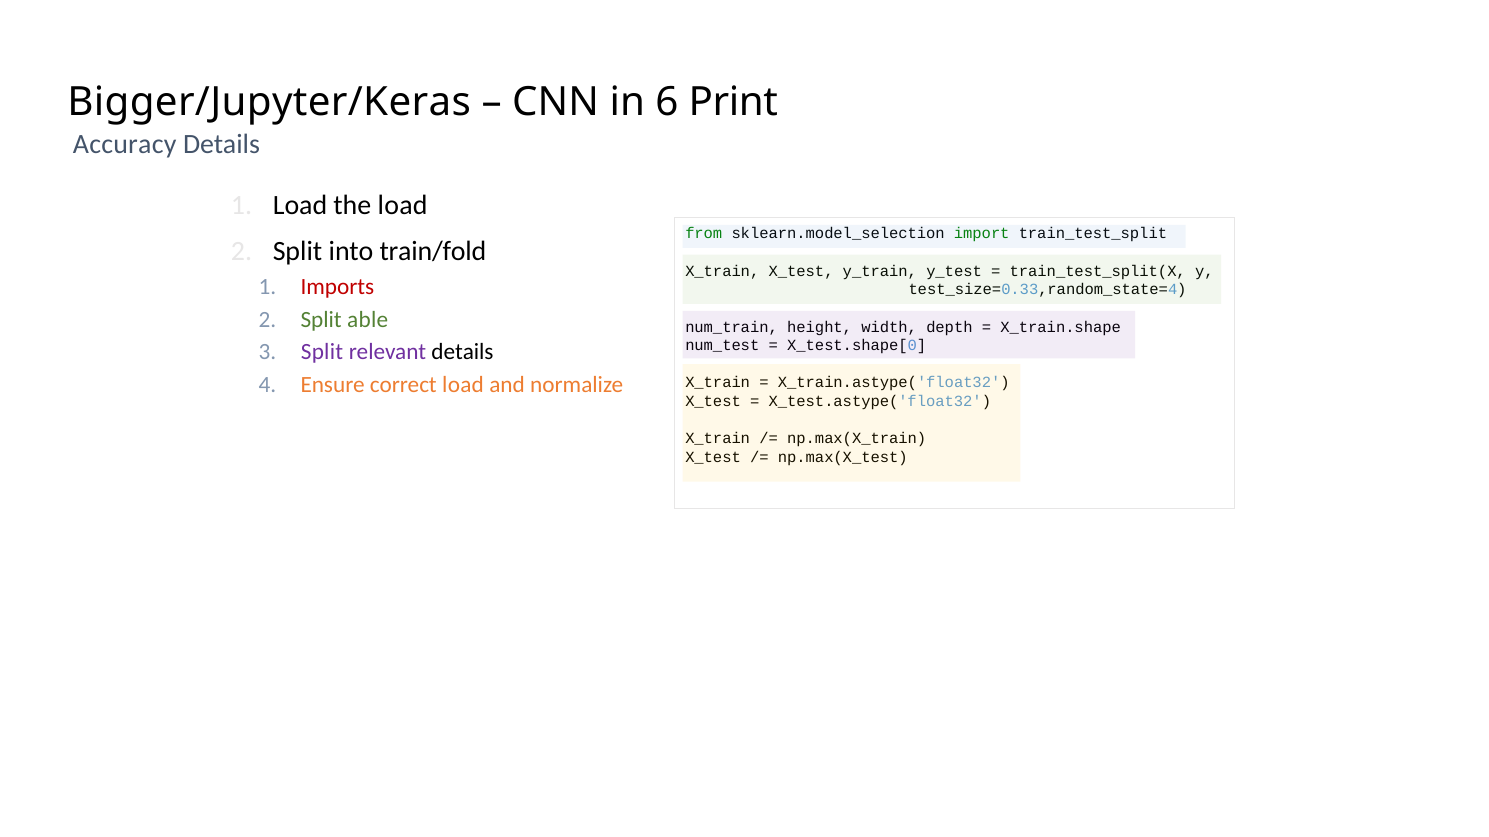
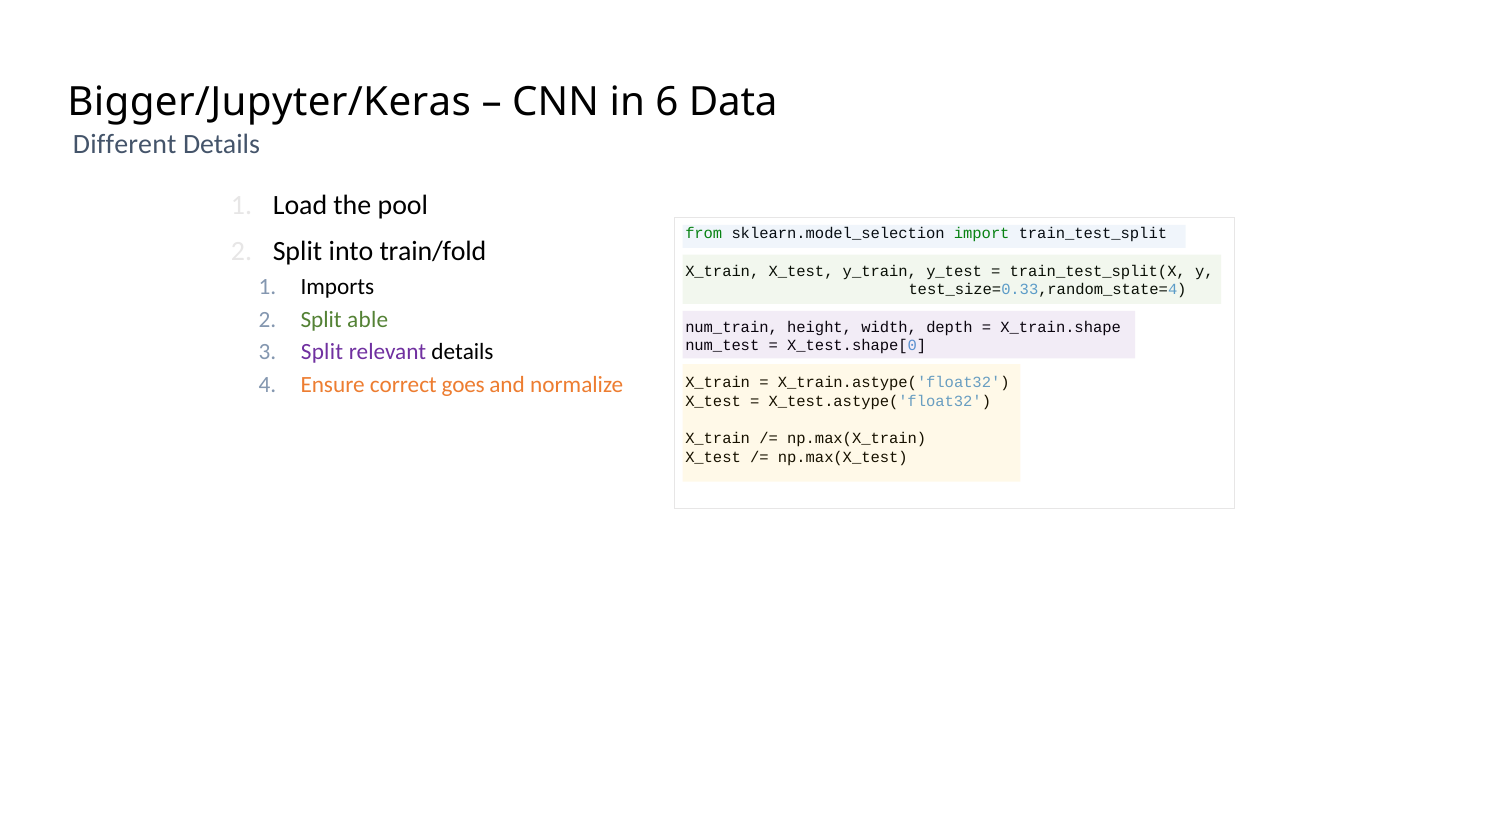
Print: Print -> Data
Accuracy: Accuracy -> Different
the load: load -> pool
Imports colour: red -> black
correct load: load -> goes
